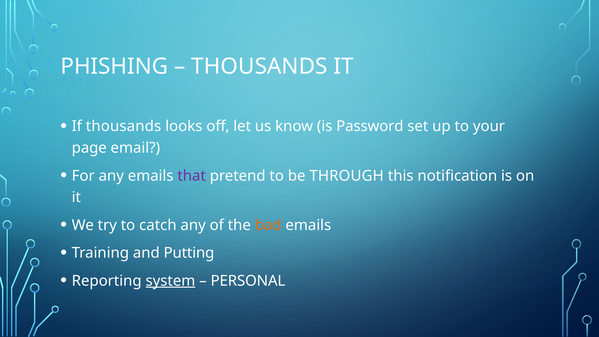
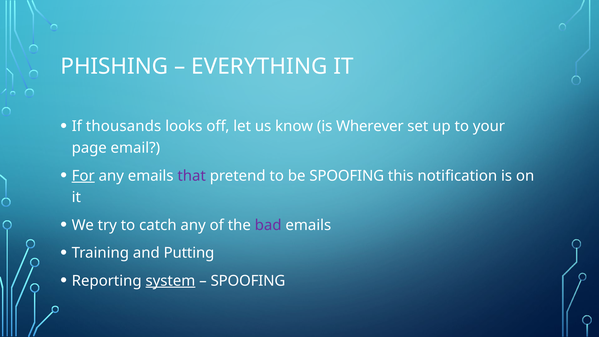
THOUSANDS at (259, 67): THOUSANDS -> EVERYTHING
Password: Password -> Wherever
For underline: none -> present
be THROUGH: THROUGH -> SPOOFING
bad colour: orange -> purple
PERSONAL at (248, 281): PERSONAL -> SPOOFING
